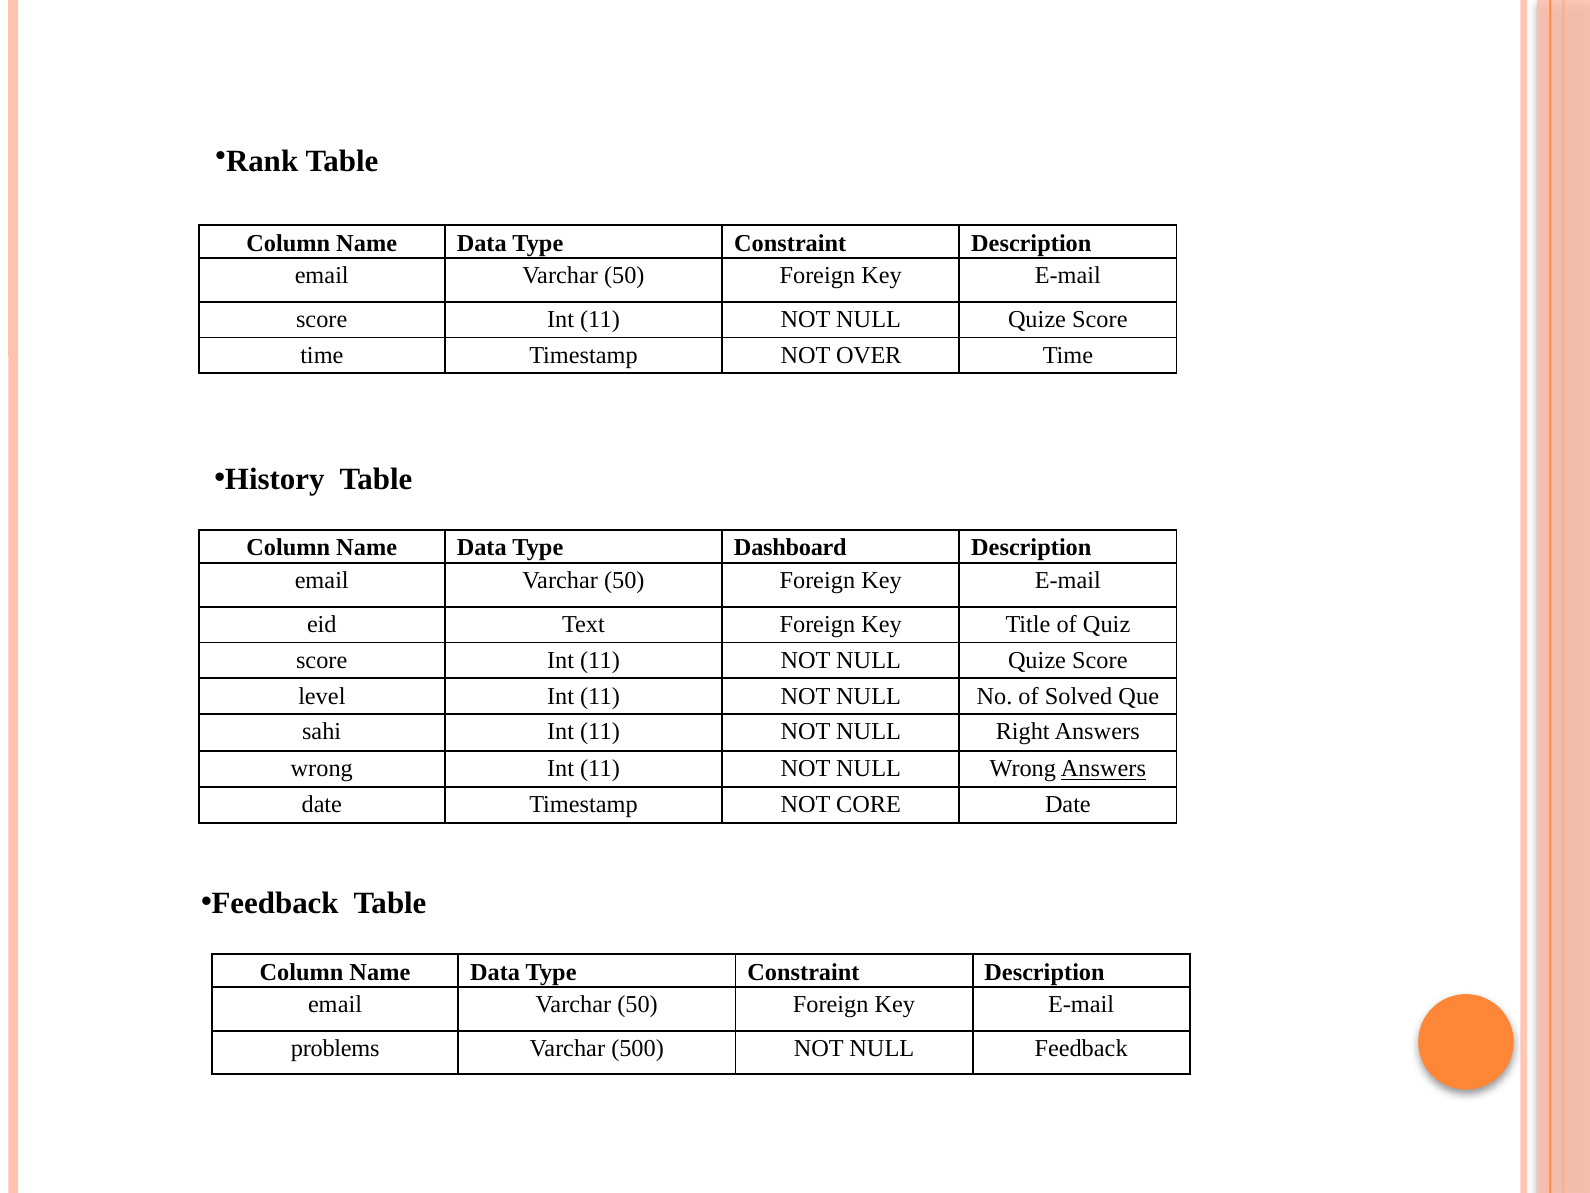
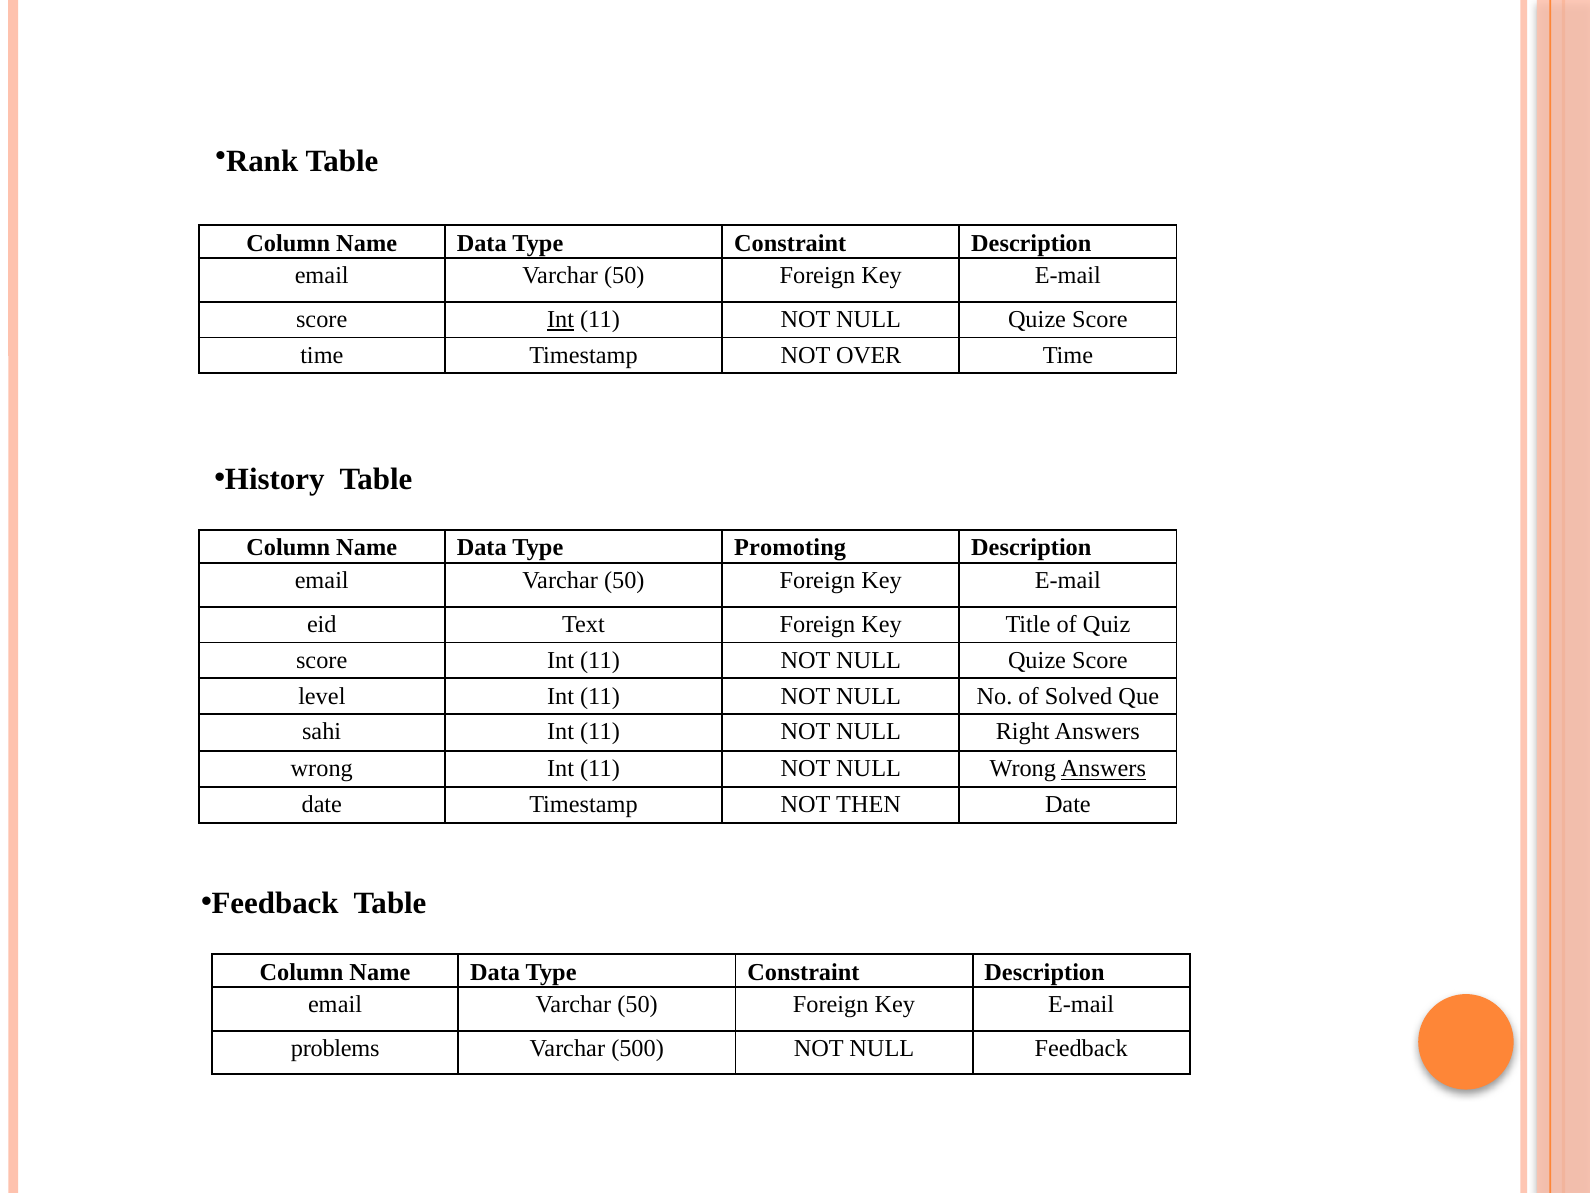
Int at (561, 319) underline: none -> present
Dashboard: Dashboard -> Promoting
CORE: CORE -> THEN
